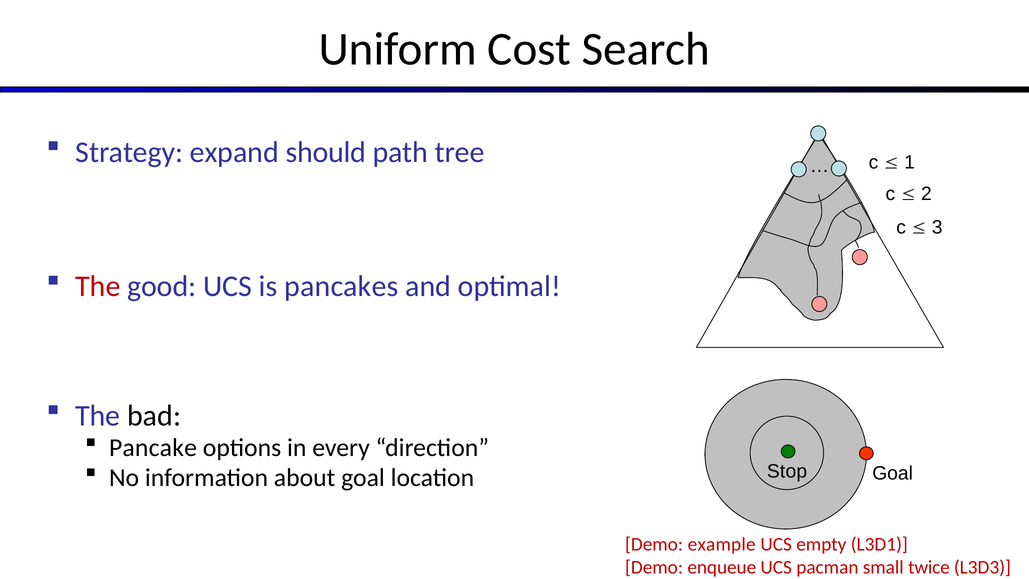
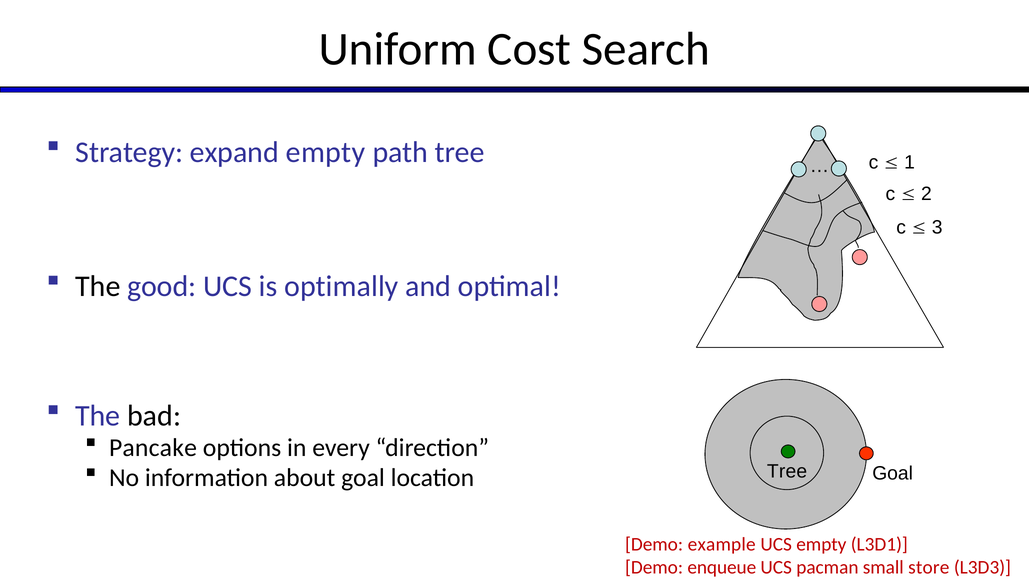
expand should: should -> empty
The at (98, 286) colour: red -> black
pancakes: pancakes -> optimally
location Stop: Stop -> Tree
twice: twice -> store
